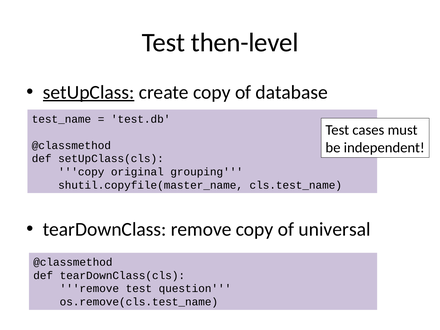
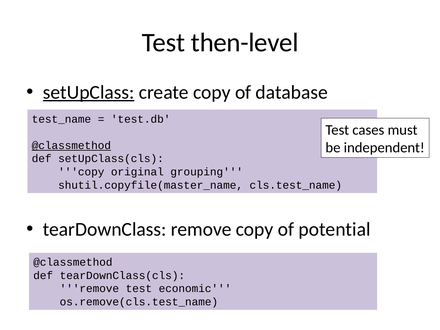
@classmethod at (71, 145) underline: none -> present
universal: universal -> potential
question: question -> economic
